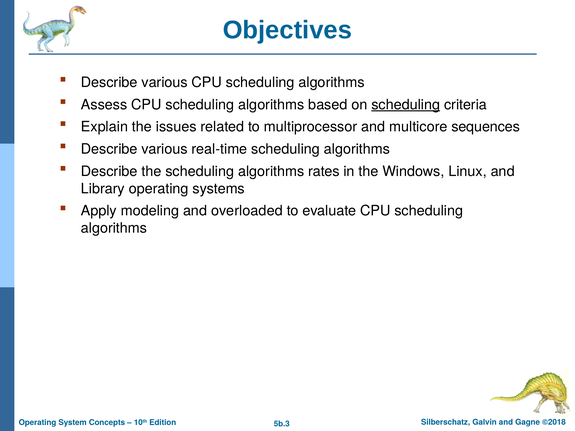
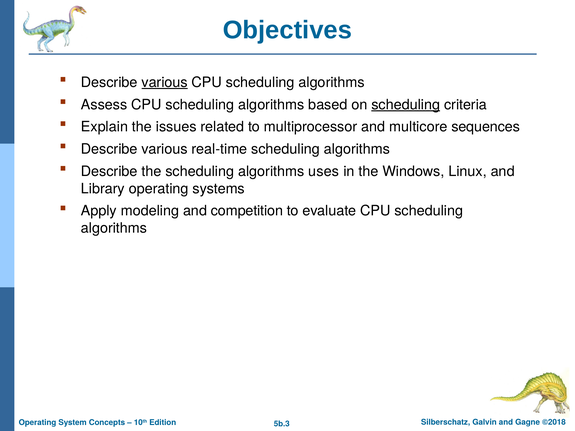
various at (165, 82) underline: none -> present
rates: rates -> uses
overloaded: overloaded -> competition
